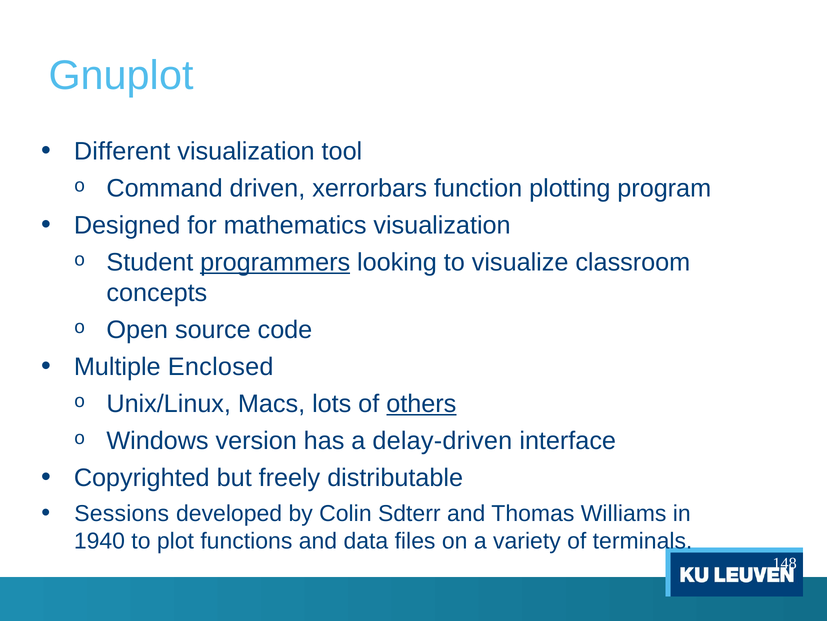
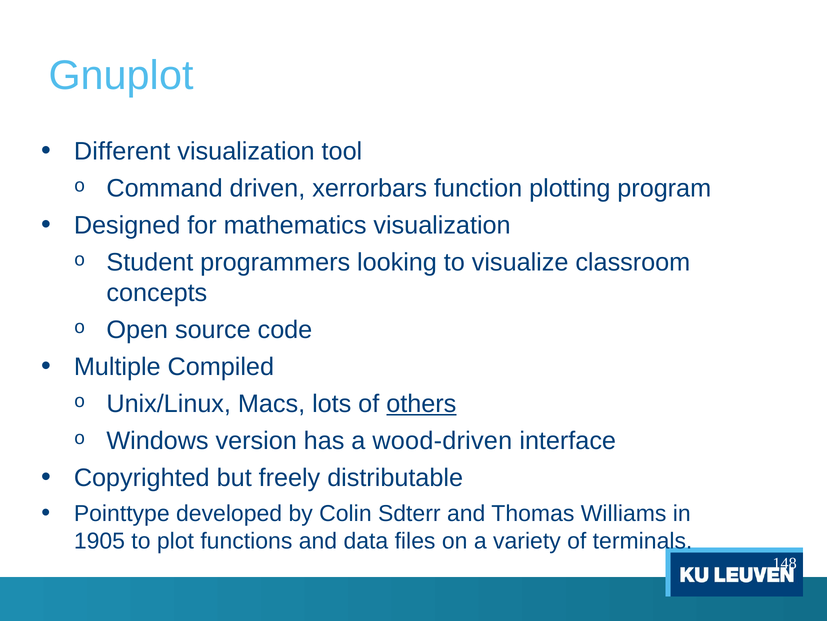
programmers underline: present -> none
Enclosed: Enclosed -> Compiled
delay-driven: delay-driven -> wood-driven
Sessions: Sessions -> Pointtype
1940: 1940 -> 1905
